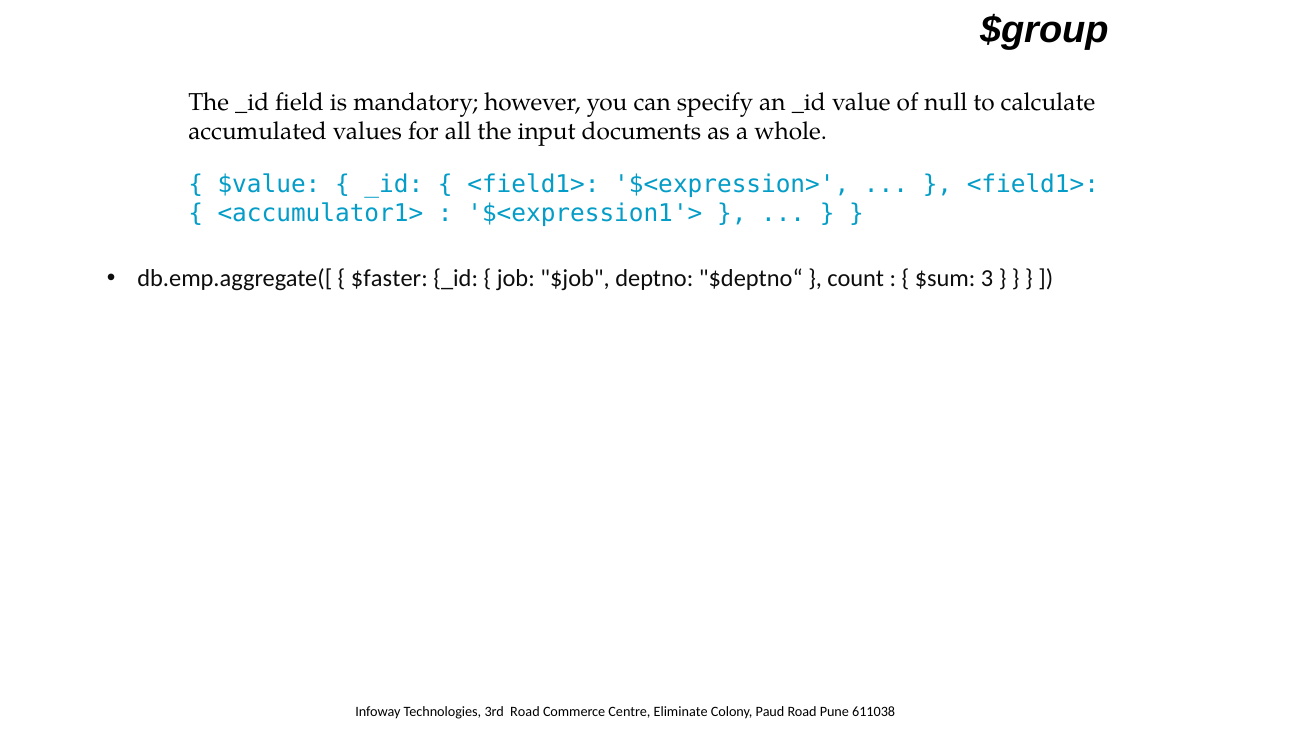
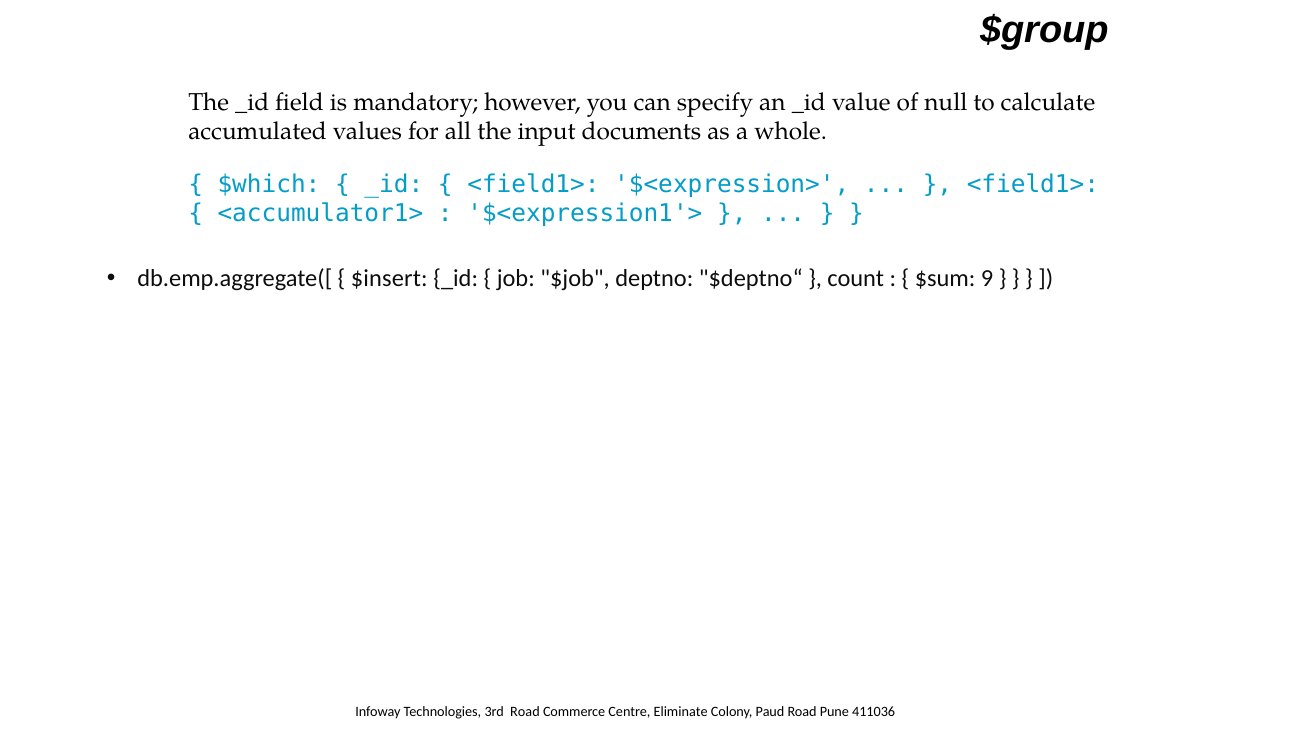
$value: $value -> $which
$faster: $faster -> $insert
3: 3 -> 9
611038: 611038 -> 411036
